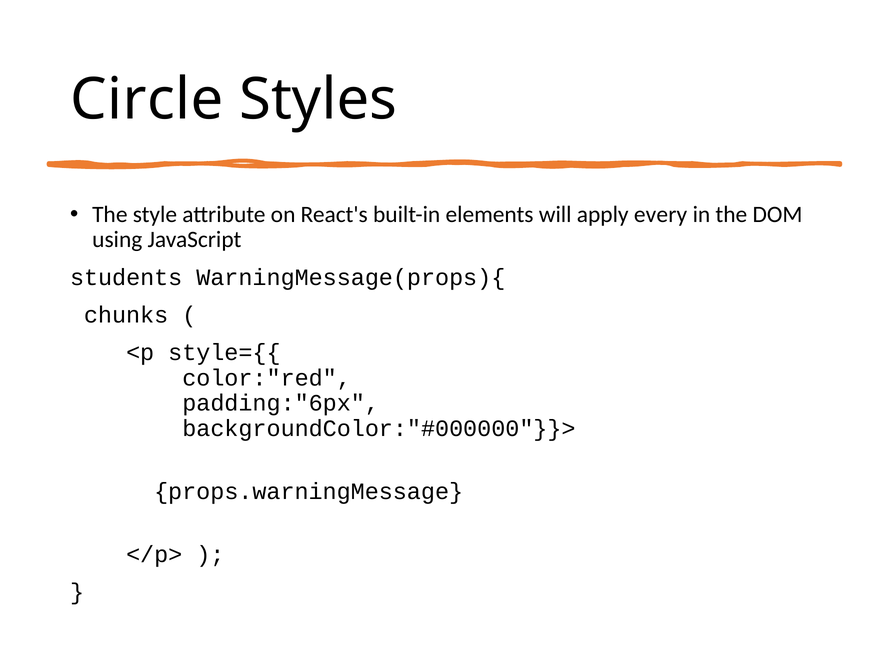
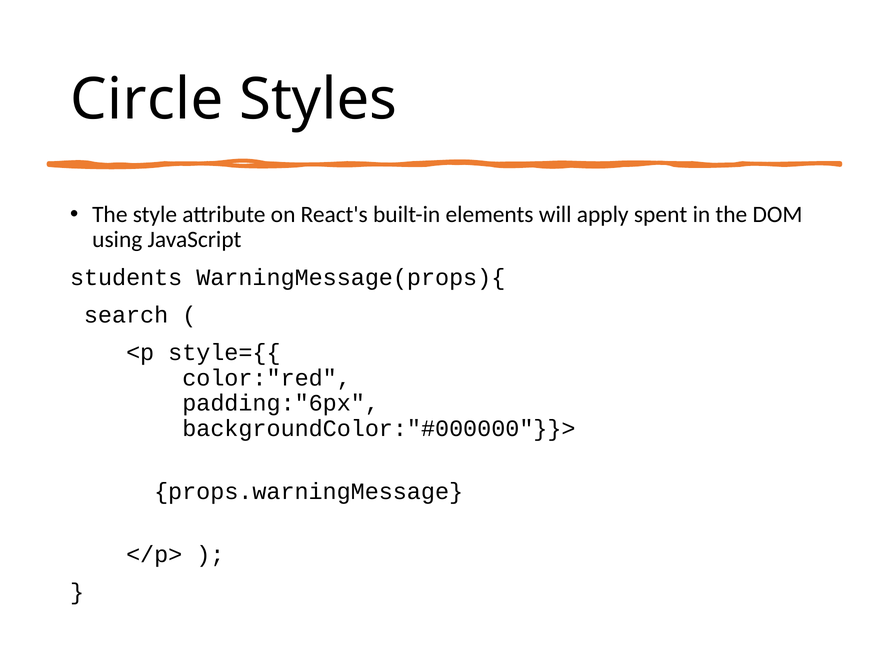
every: every -> spent
chunks: chunks -> search
